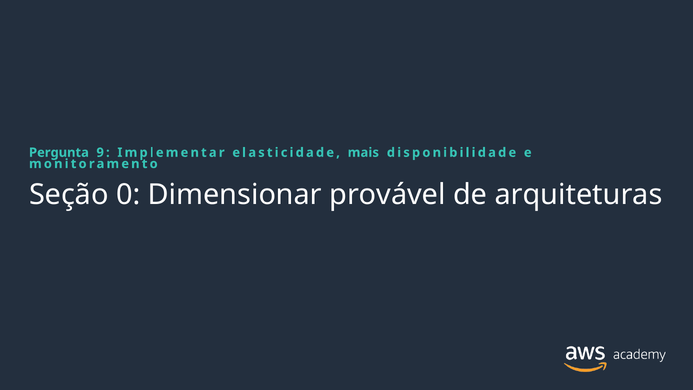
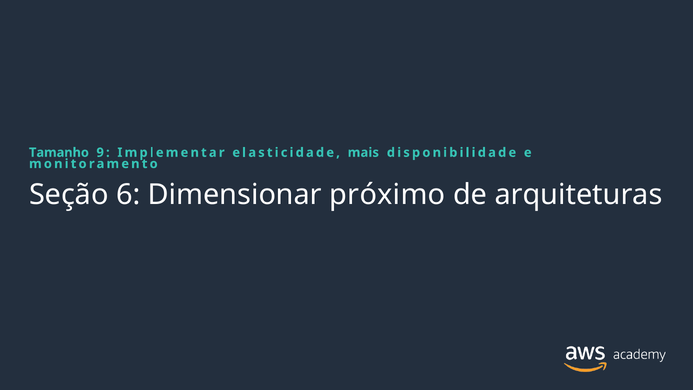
Pergunta: Pergunta -> Tamanho
0: 0 -> 6
provável: provável -> próximo
